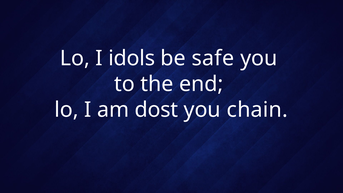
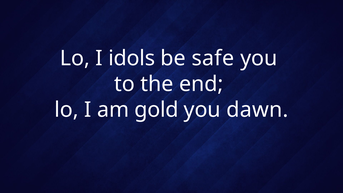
dost: dost -> gold
chain: chain -> dawn
